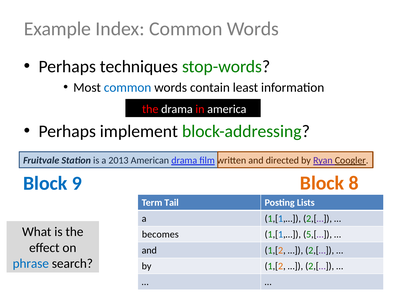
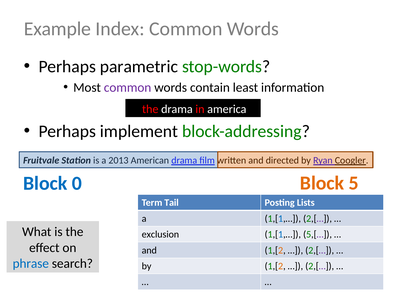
techniques: techniques -> parametric
common at (128, 87) colour: blue -> purple
9: 9 -> 0
8: 8 -> 5
becomes: becomes -> exclusion
